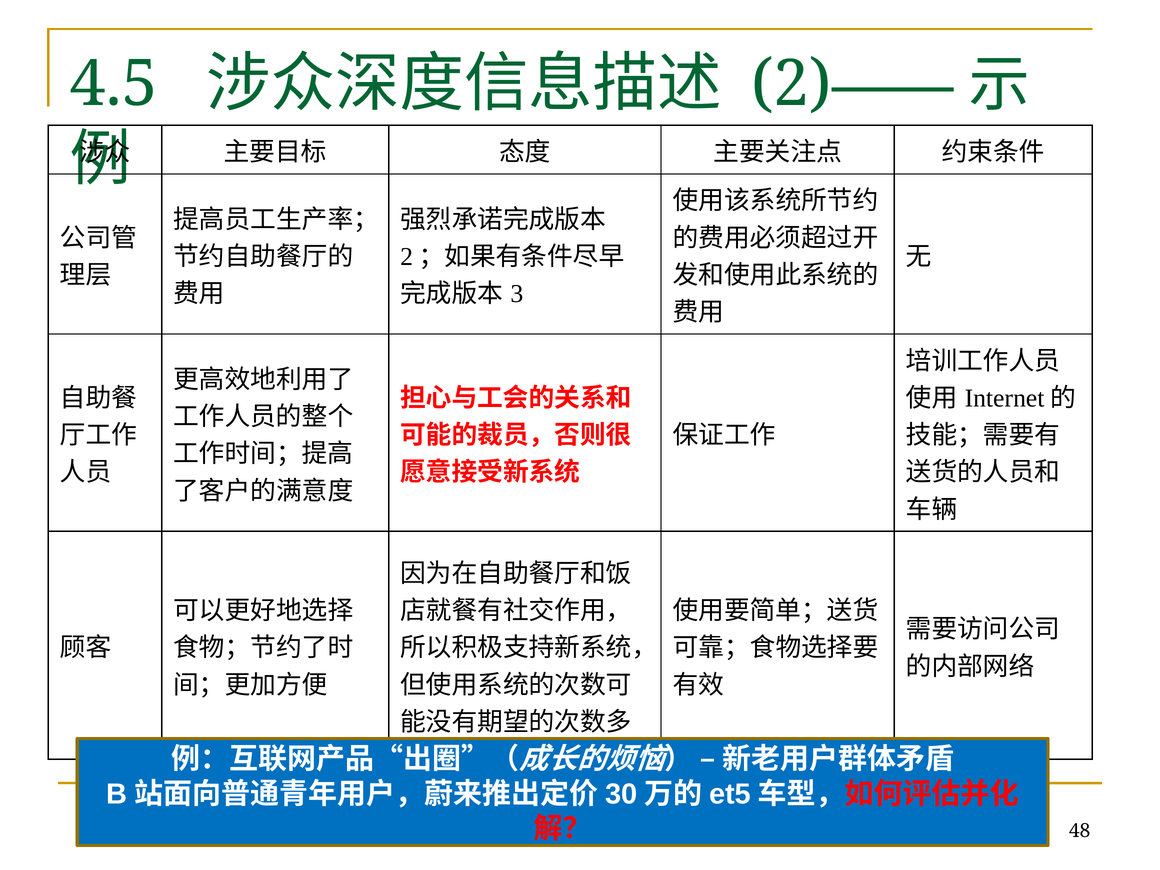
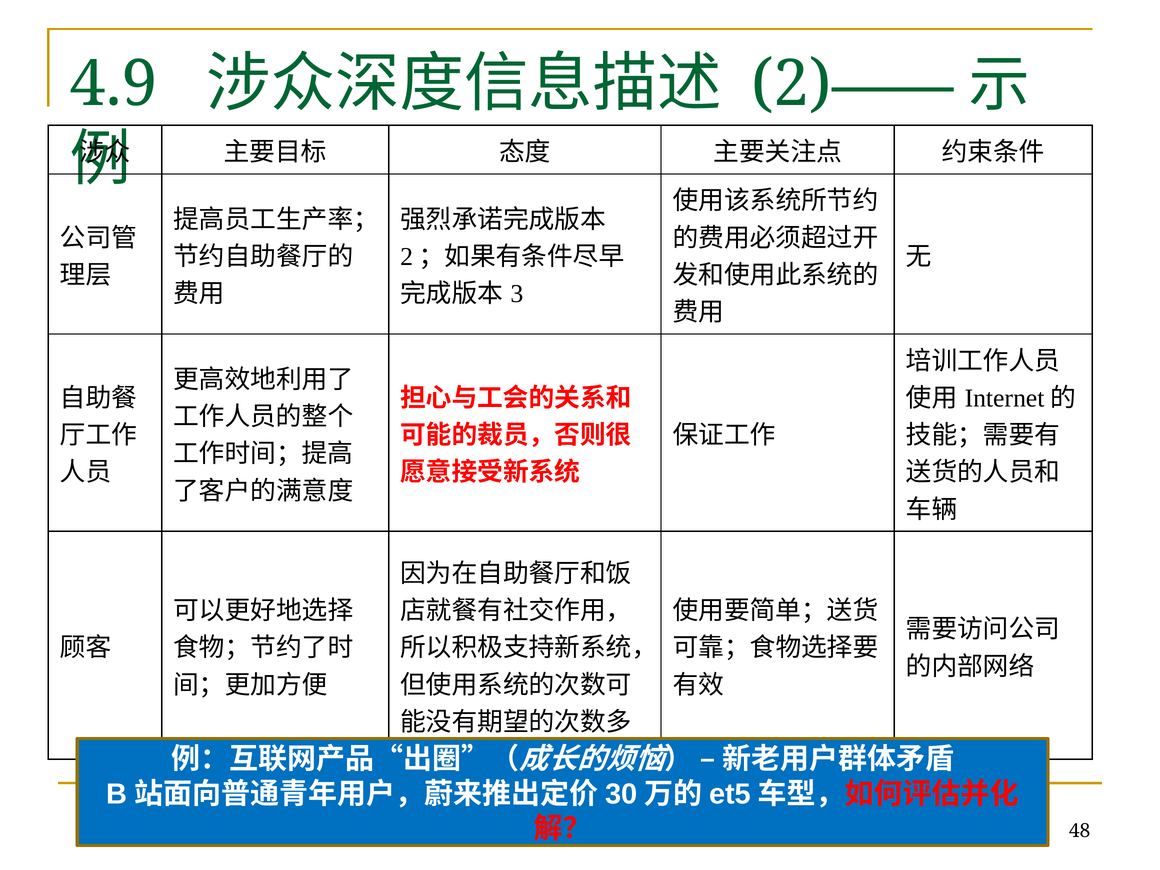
4.5: 4.5 -> 4.9
